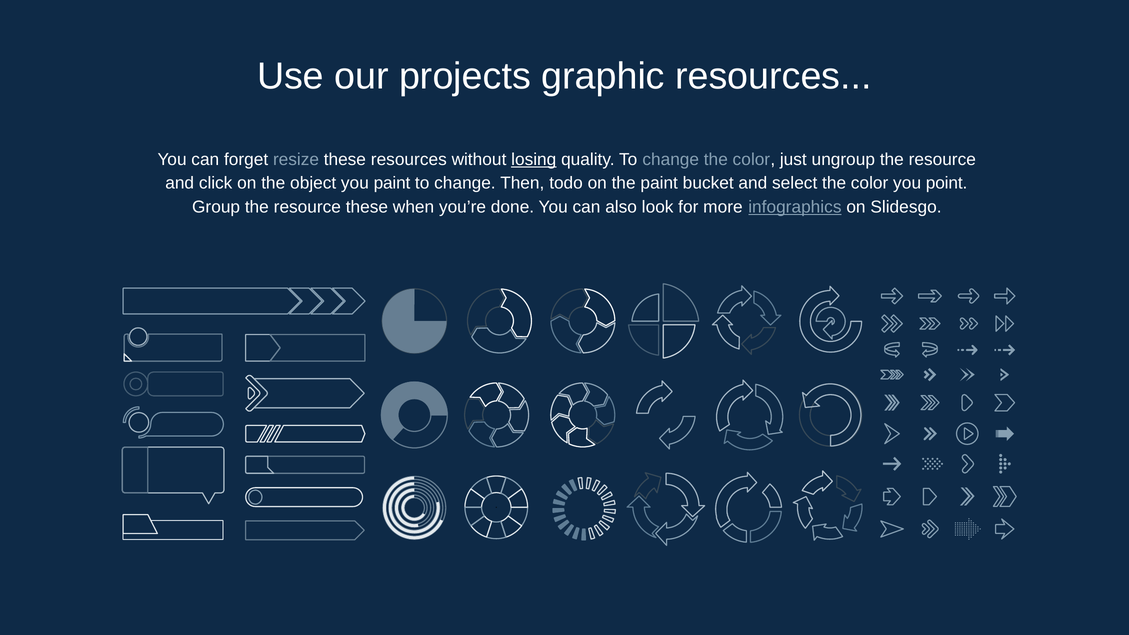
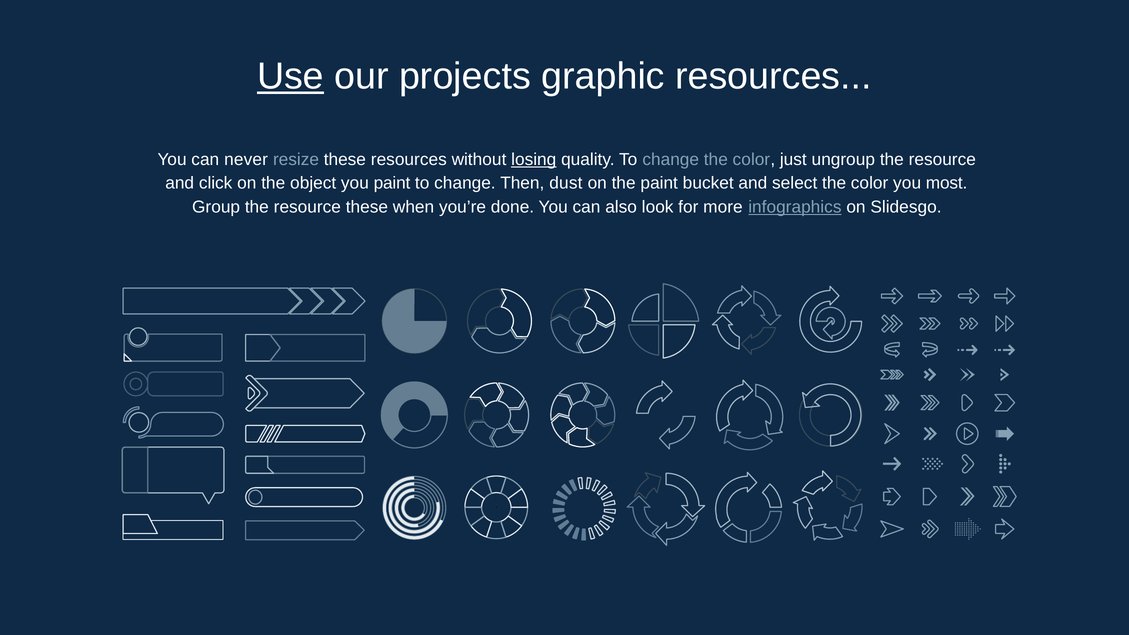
Use underline: none -> present
forget: forget -> never
todo: todo -> dust
point: point -> most
